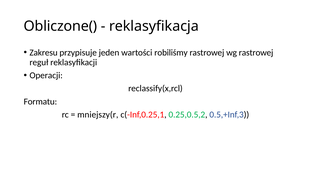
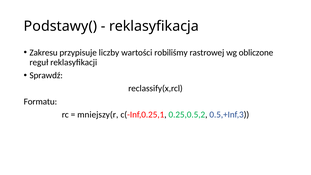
Obliczone(: Obliczone( -> Podstawy(
jeden: jeden -> liczby
wg rastrowej: rastrowej -> obliczone
Operacji: Operacji -> Sprawdź
